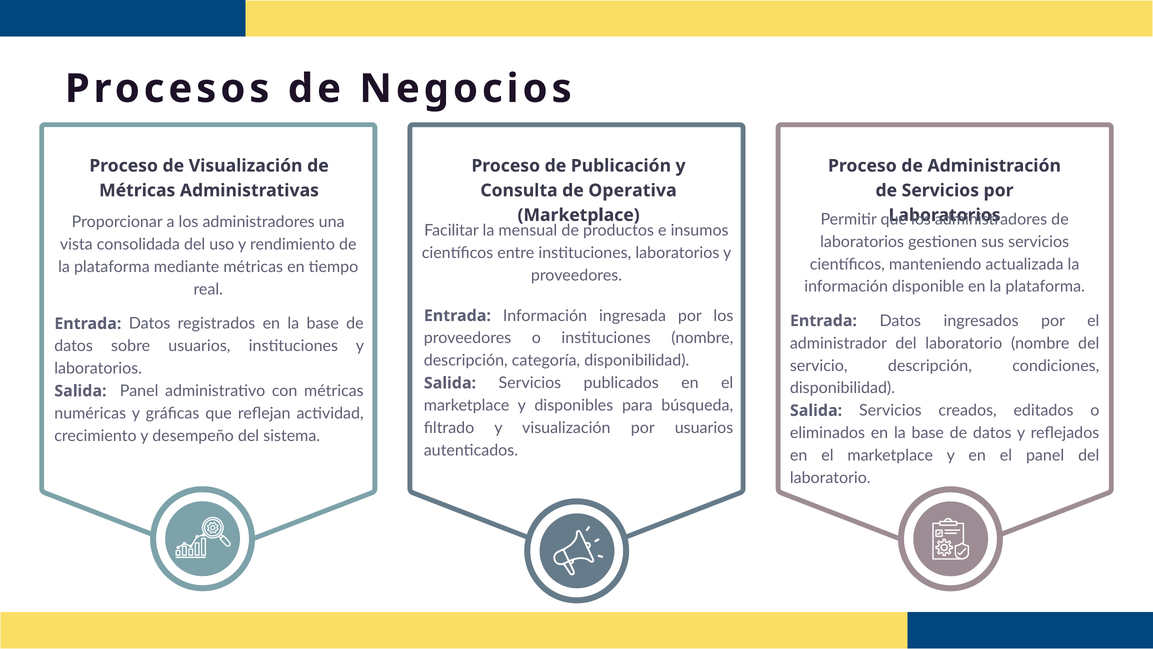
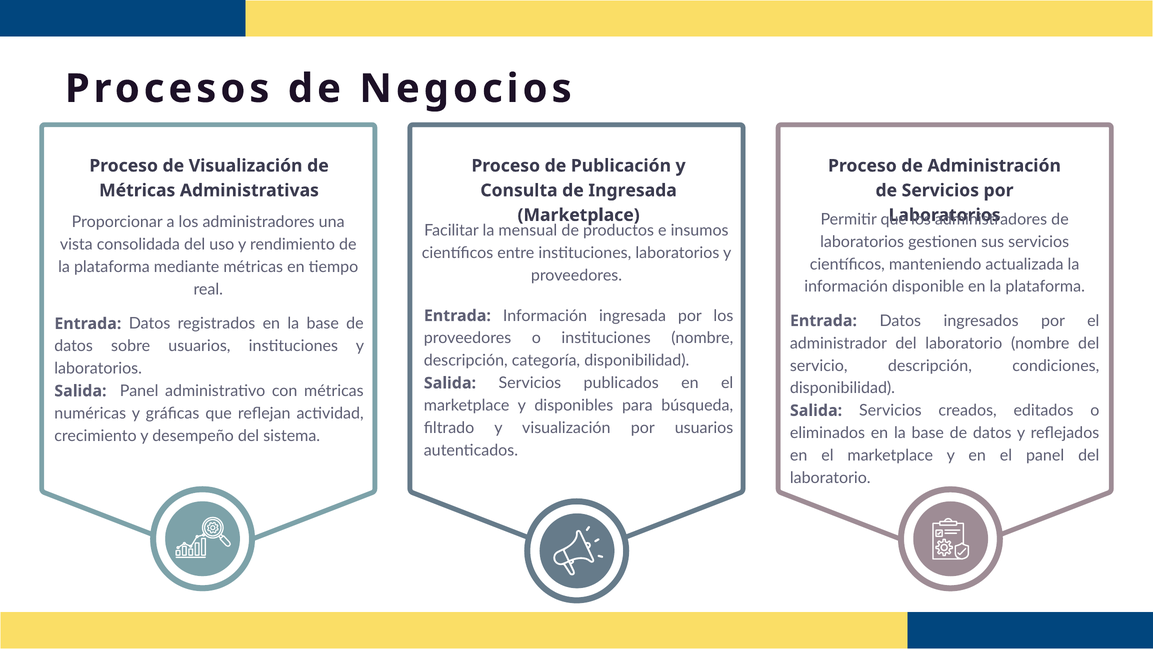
de Operativa: Operativa -> Ingresada
